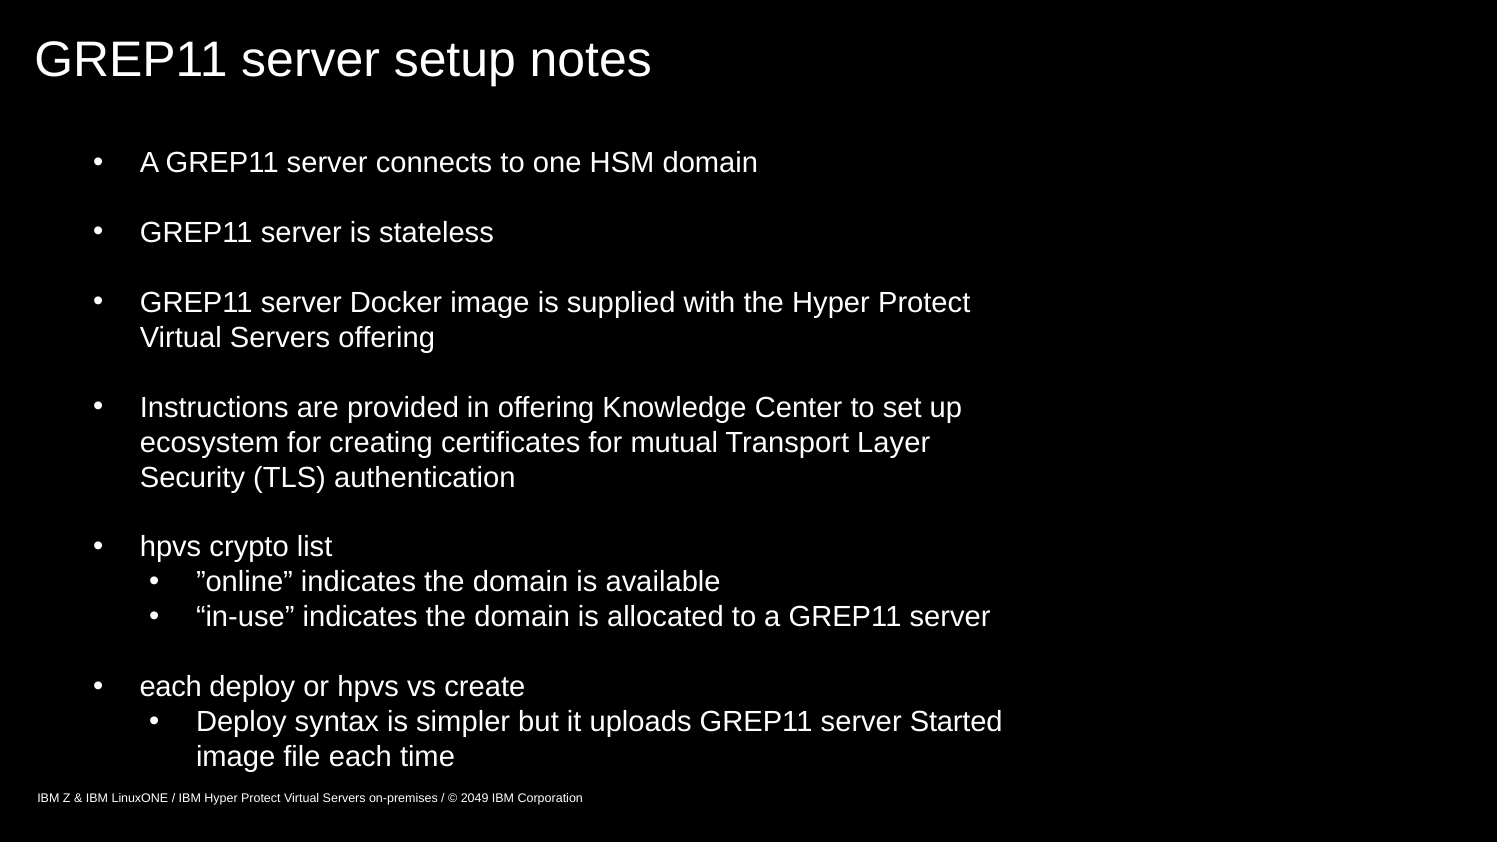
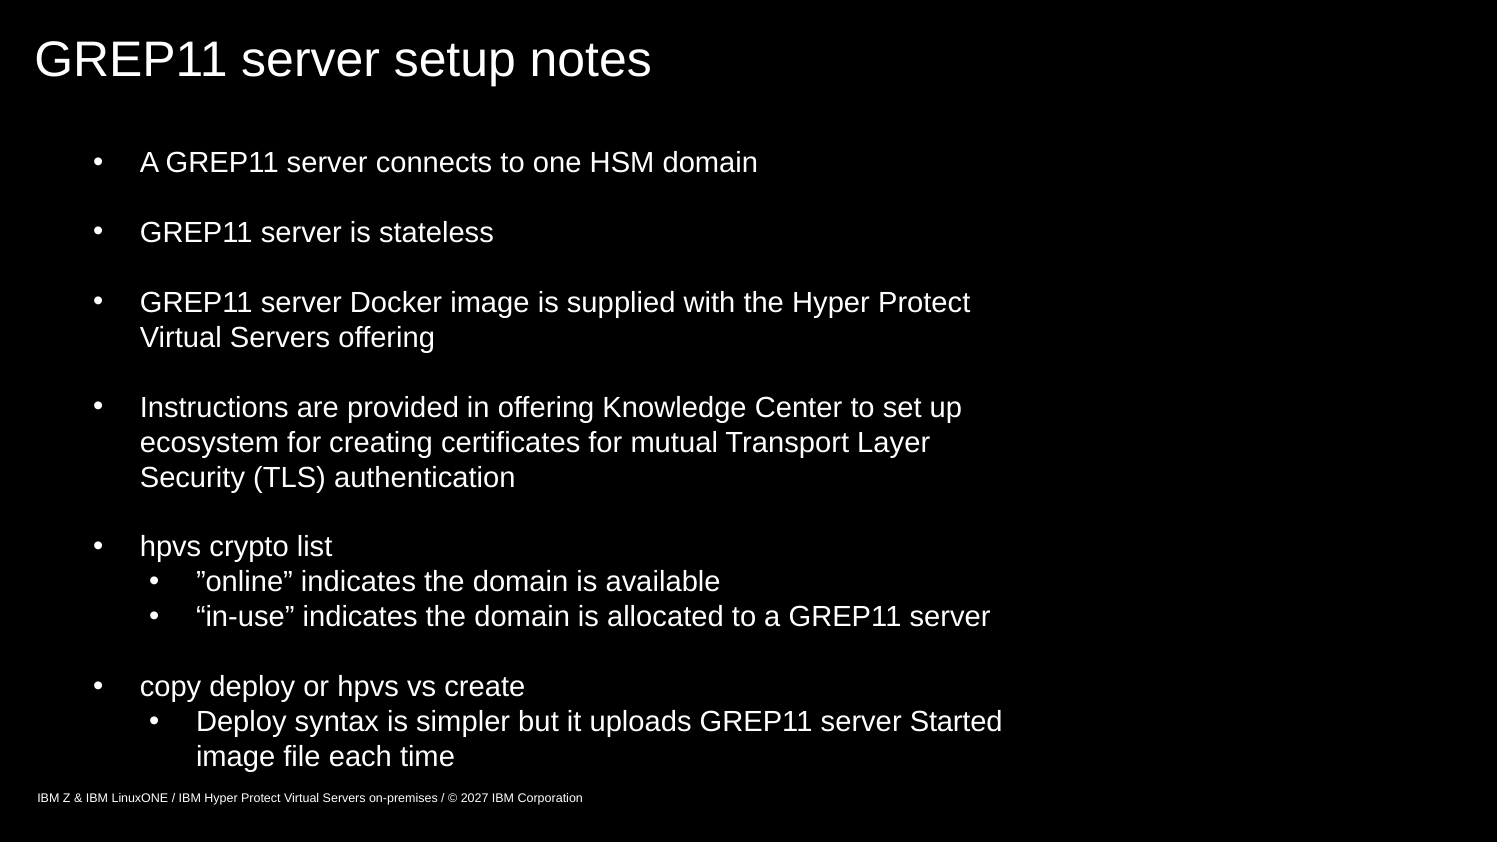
each at (171, 687): each -> copy
2049: 2049 -> 2027
